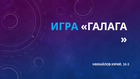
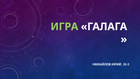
ИГРА colour: light blue -> light green
